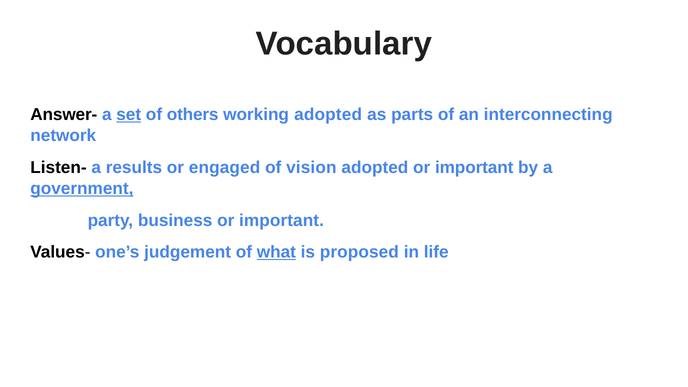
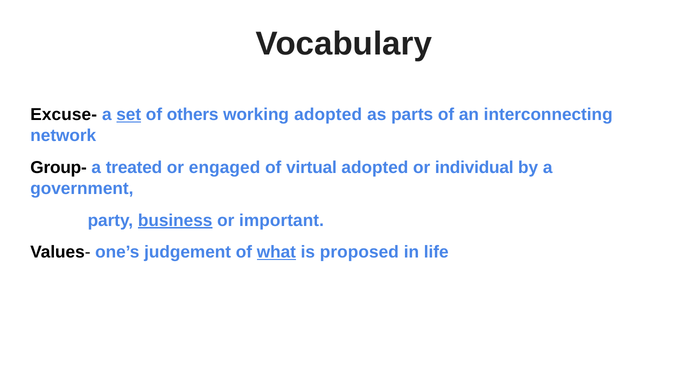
Answer-: Answer- -> Excuse-
Listen-: Listen- -> Group-
results: results -> treated
vision: vision -> virtual
adopted or important: important -> individual
government underline: present -> none
business underline: none -> present
